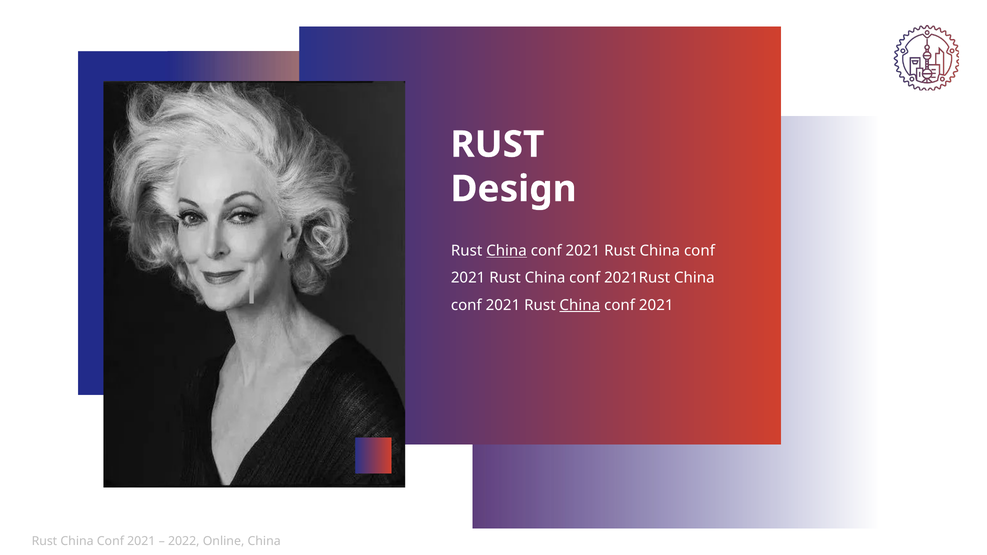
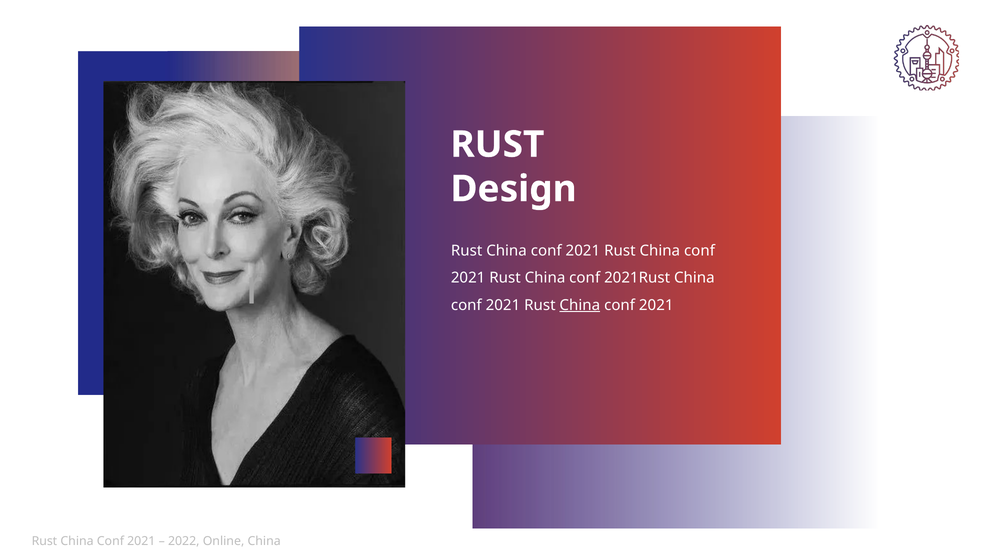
China at (507, 251) underline: present -> none
